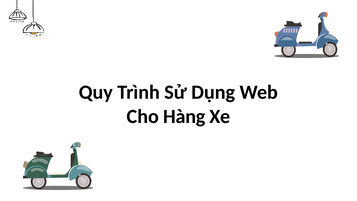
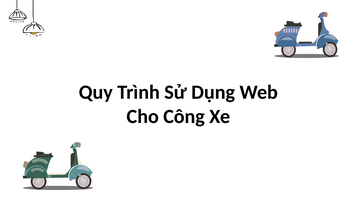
Hàng: Hàng -> Công
